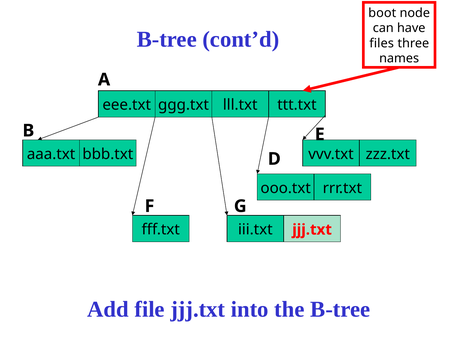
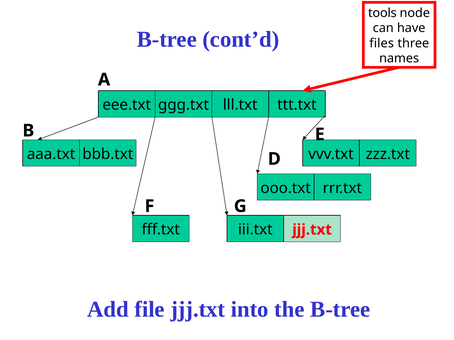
boot: boot -> tools
